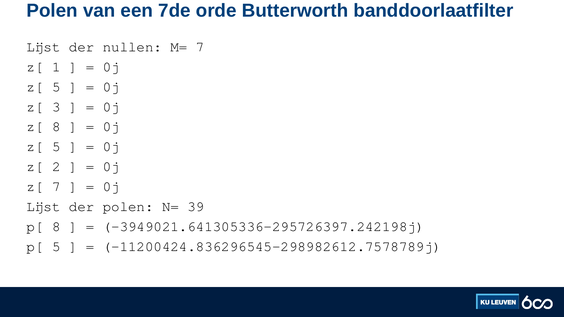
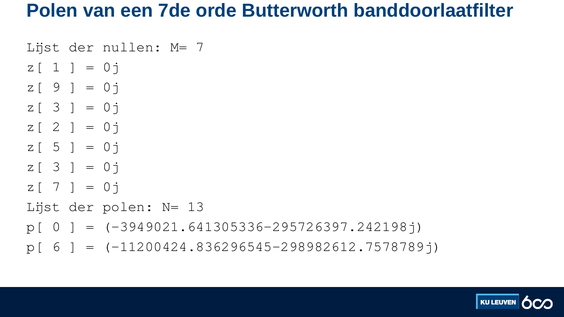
5 at (56, 87): 5 -> 9
z[ 8: 8 -> 2
2 at (56, 167): 2 -> 3
39: 39 -> 13
p[ 8: 8 -> 0
p[ 5: 5 -> 6
